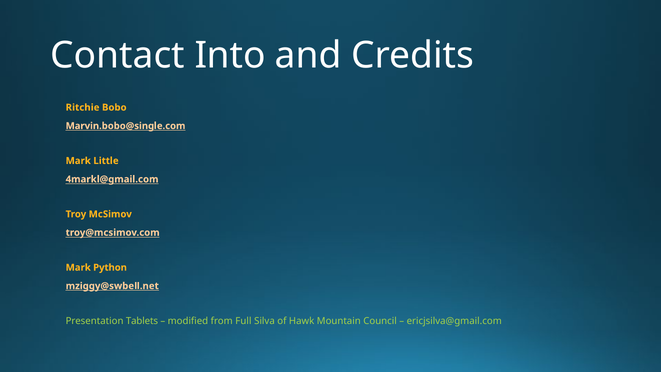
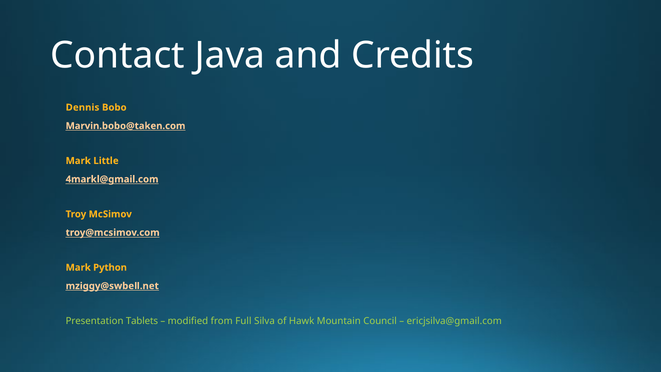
Into: Into -> Java
Ritchie: Ritchie -> Dennis
Marvin.bobo@single.com: Marvin.bobo@single.com -> Marvin.bobo@taken.com
